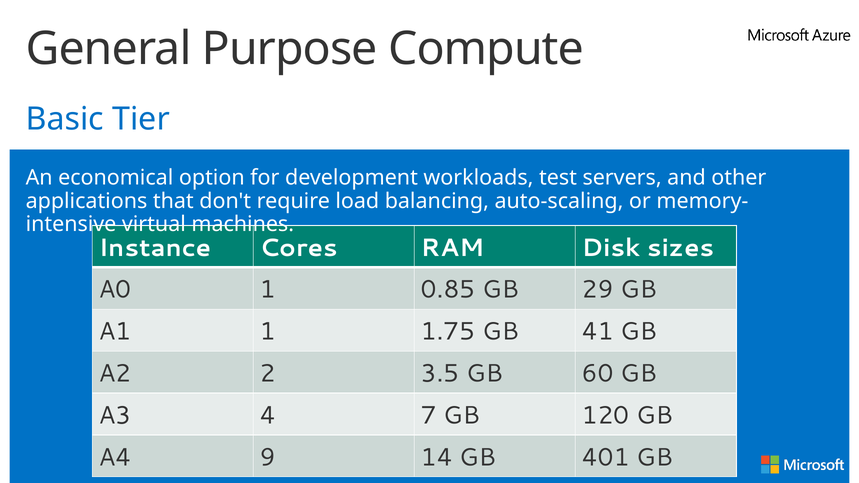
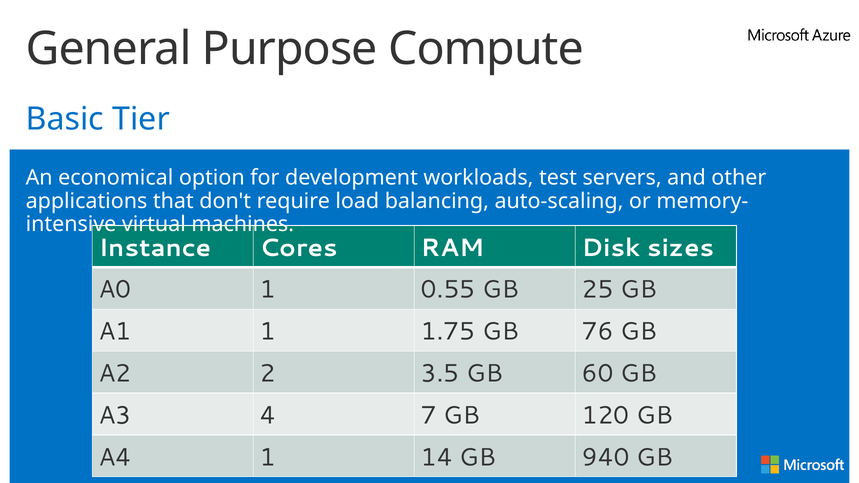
0.85: 0.85 -> 0.55
29: 29 -> 25
41: 41 -> 76
A4 9: 9 -> 1
401: 401 -> 940
